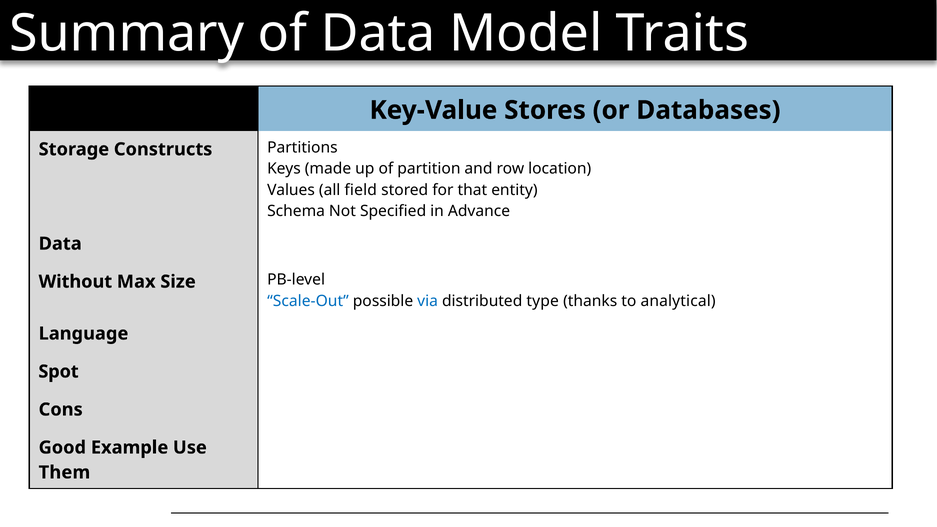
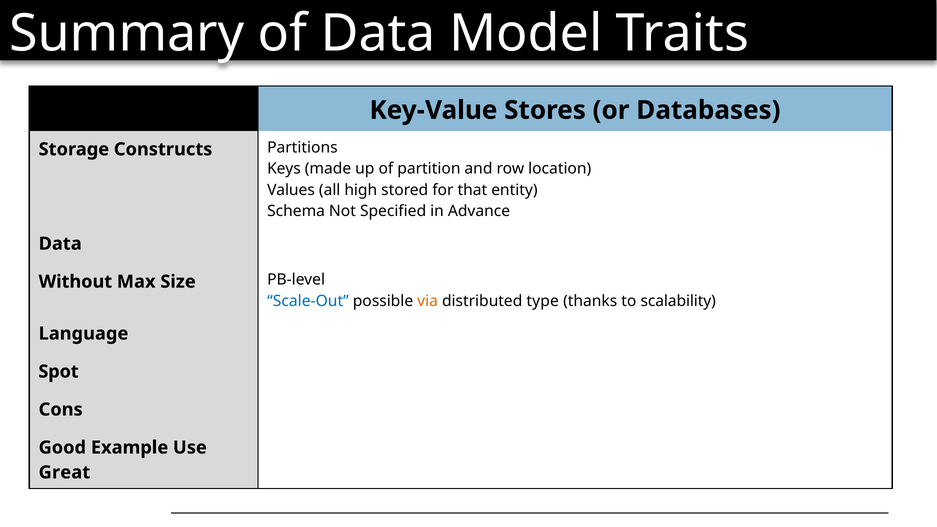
field: field -> high
via colour: blue -> orange
analytical: analytical -> scalability
Them: Them -> Great
